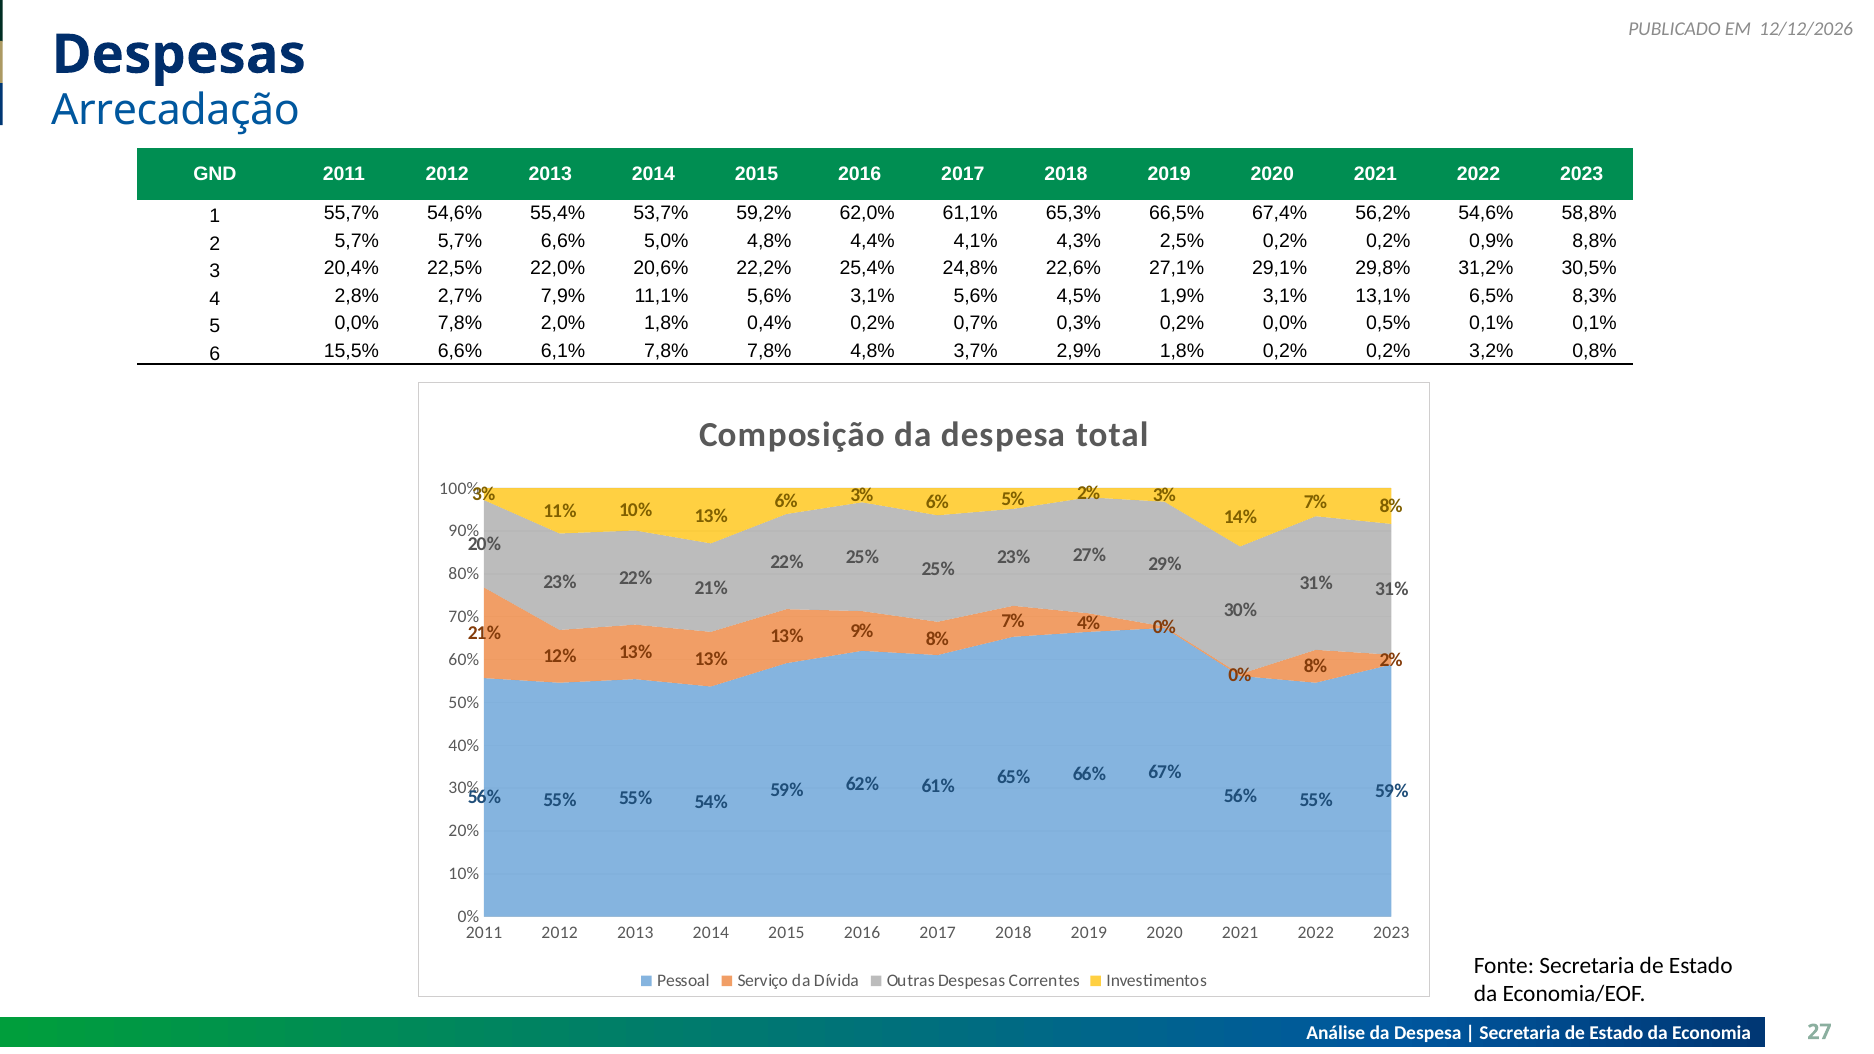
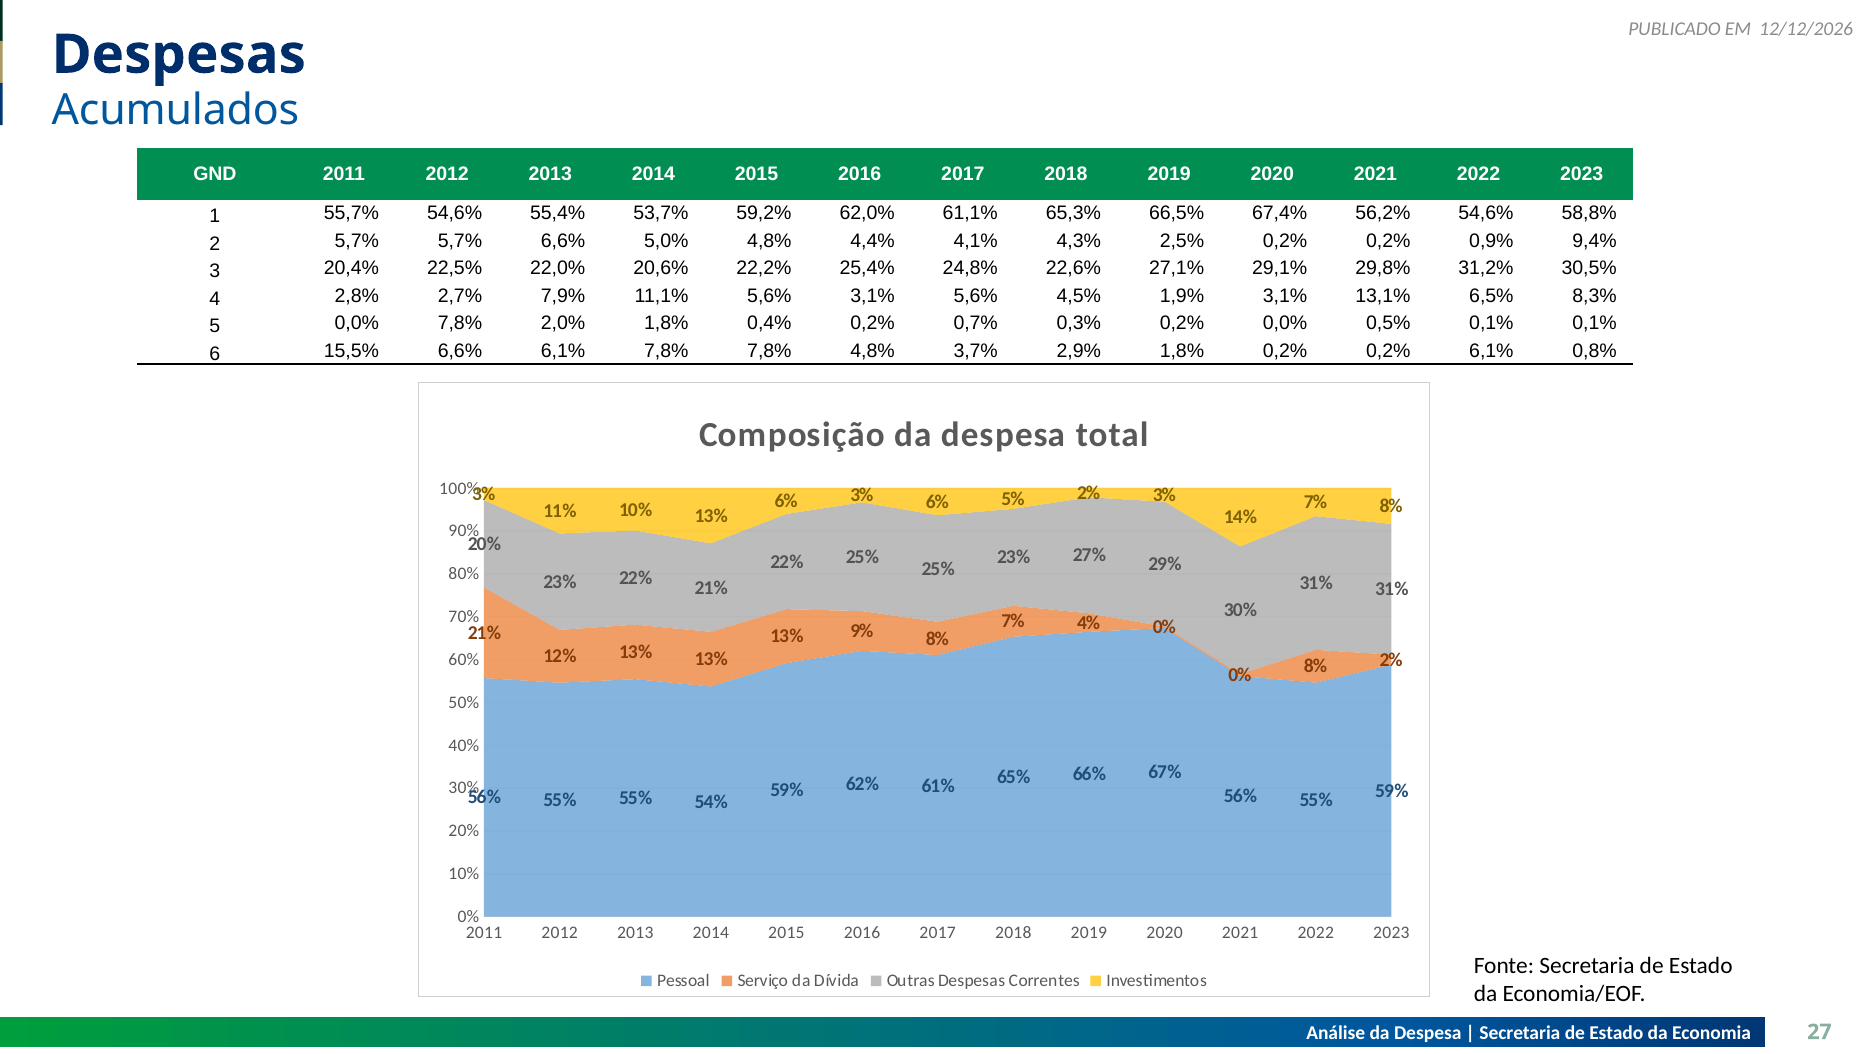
Arrecadação: Arrecadação -> Acumulados
8,8%: 8,8% -> 9,4%
0,2% 3,2%: 3,2% -> 6,1%
